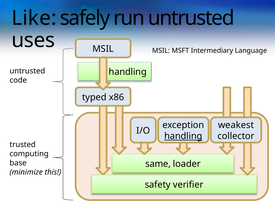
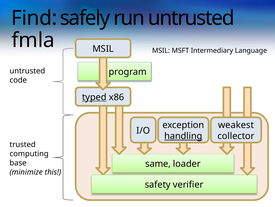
Like: Like -> Find
uses: uses -> fmla
handling at (128, 72): handling -> program
typed underline: none -> present
